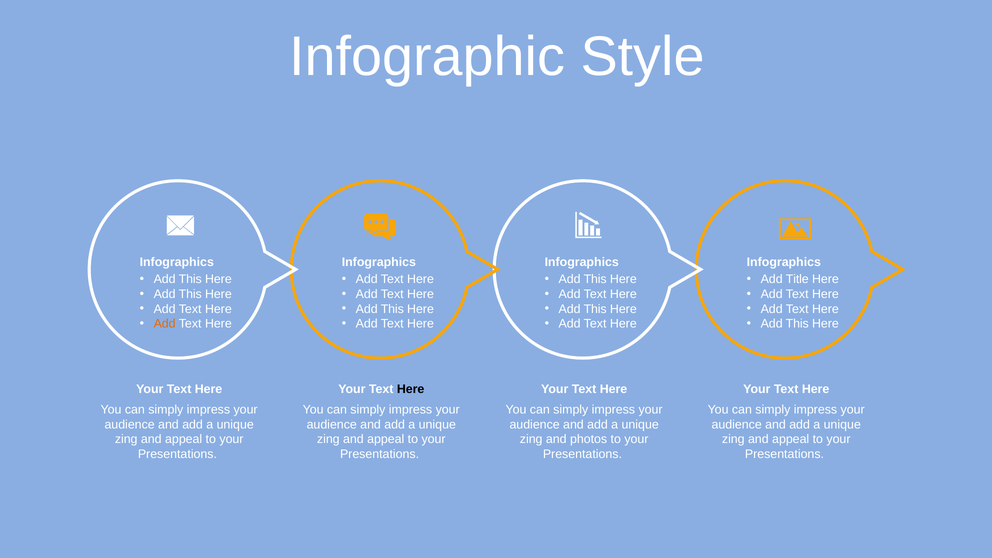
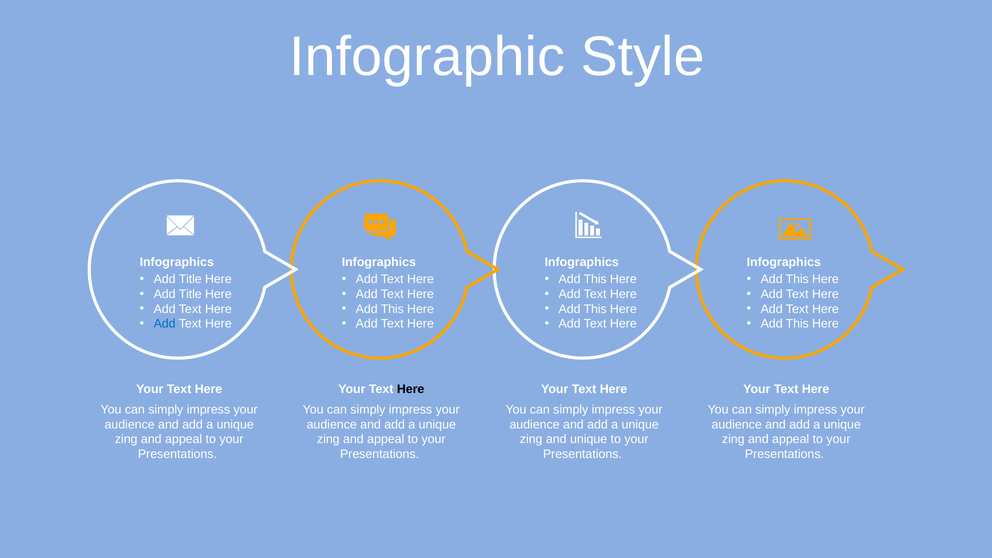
This at (190, 279): This -> Title
Title at (797, 279): Title -> This
This at (190, 294): This -> Title
Add at (165, 324) colour: orange -> blue
and photos: photos -> unique
